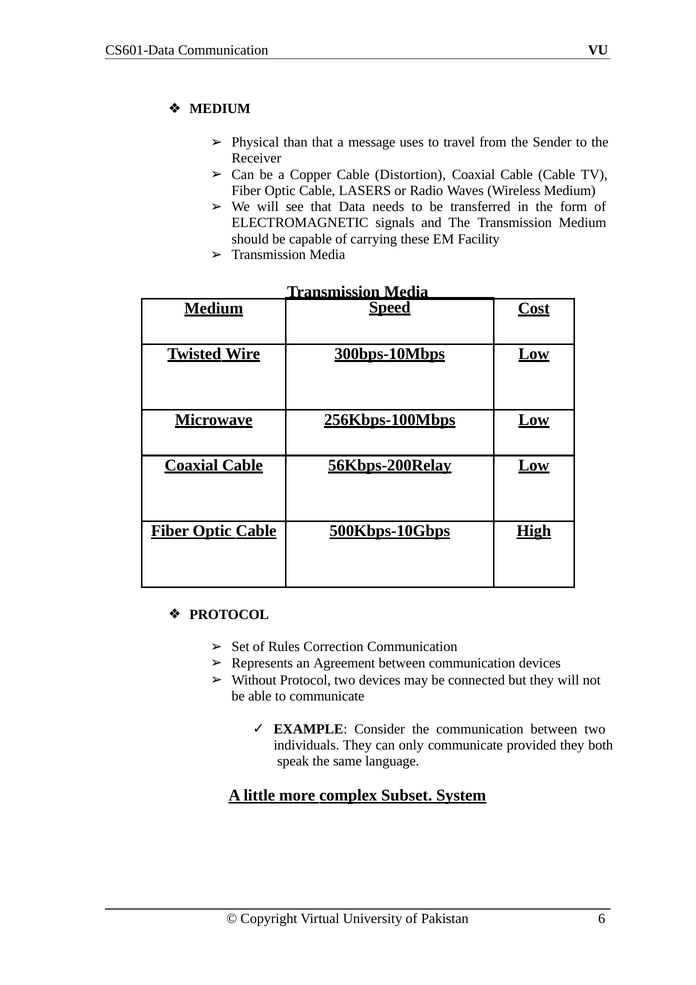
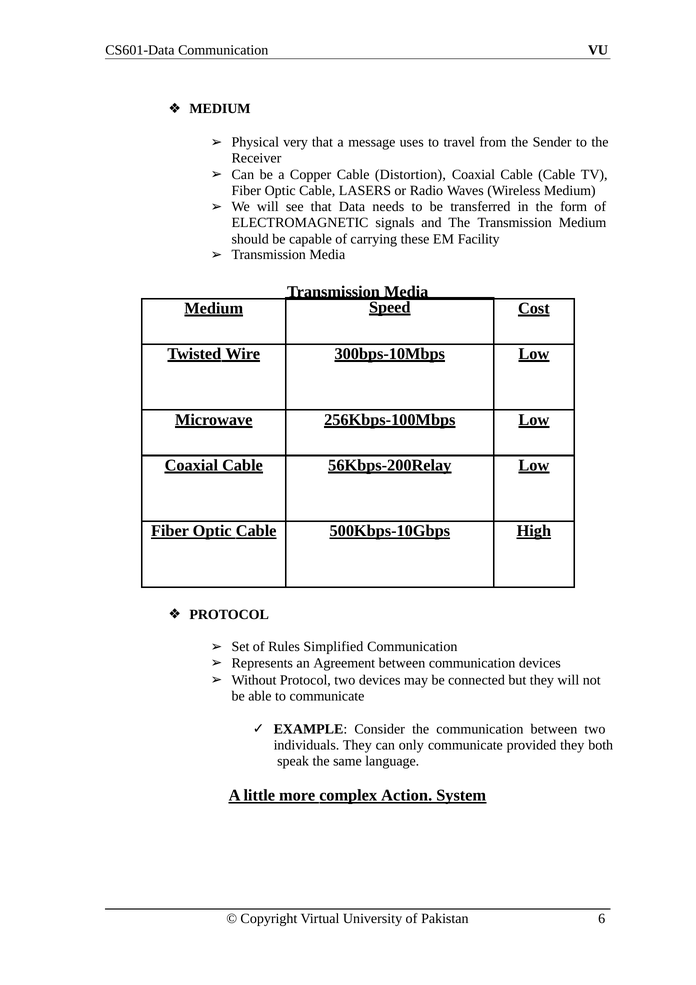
than: than -> very
Correction: Correction -> Simplified
Subset: Subset -> Action
